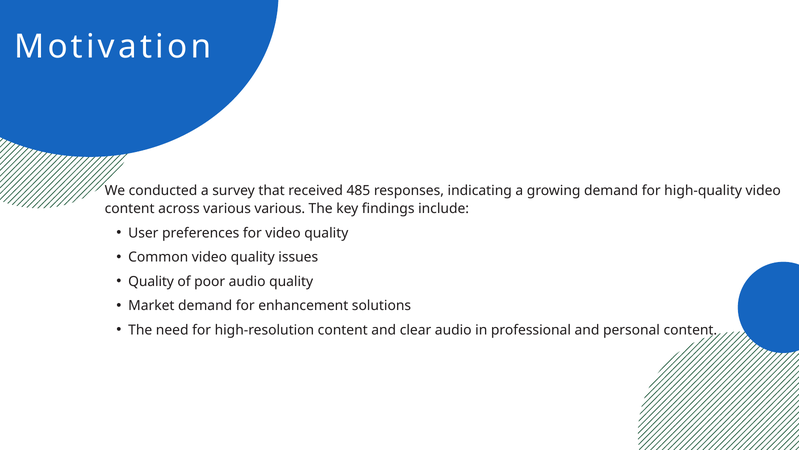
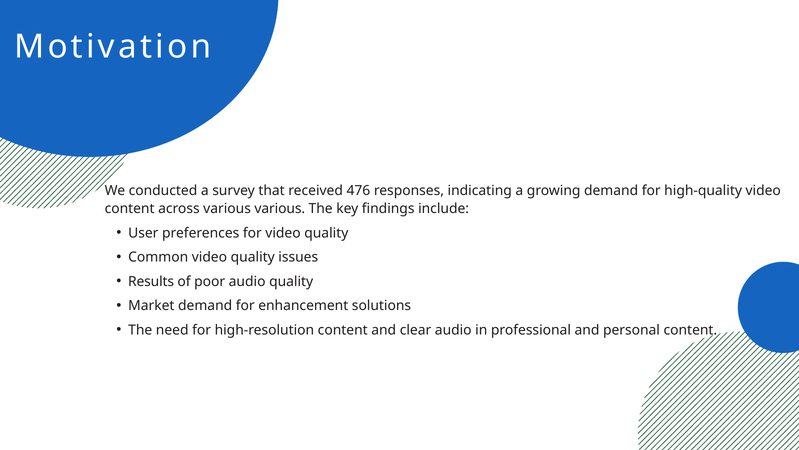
485: 485 -> 476
Quality at (151, 281): Quality -> Results
